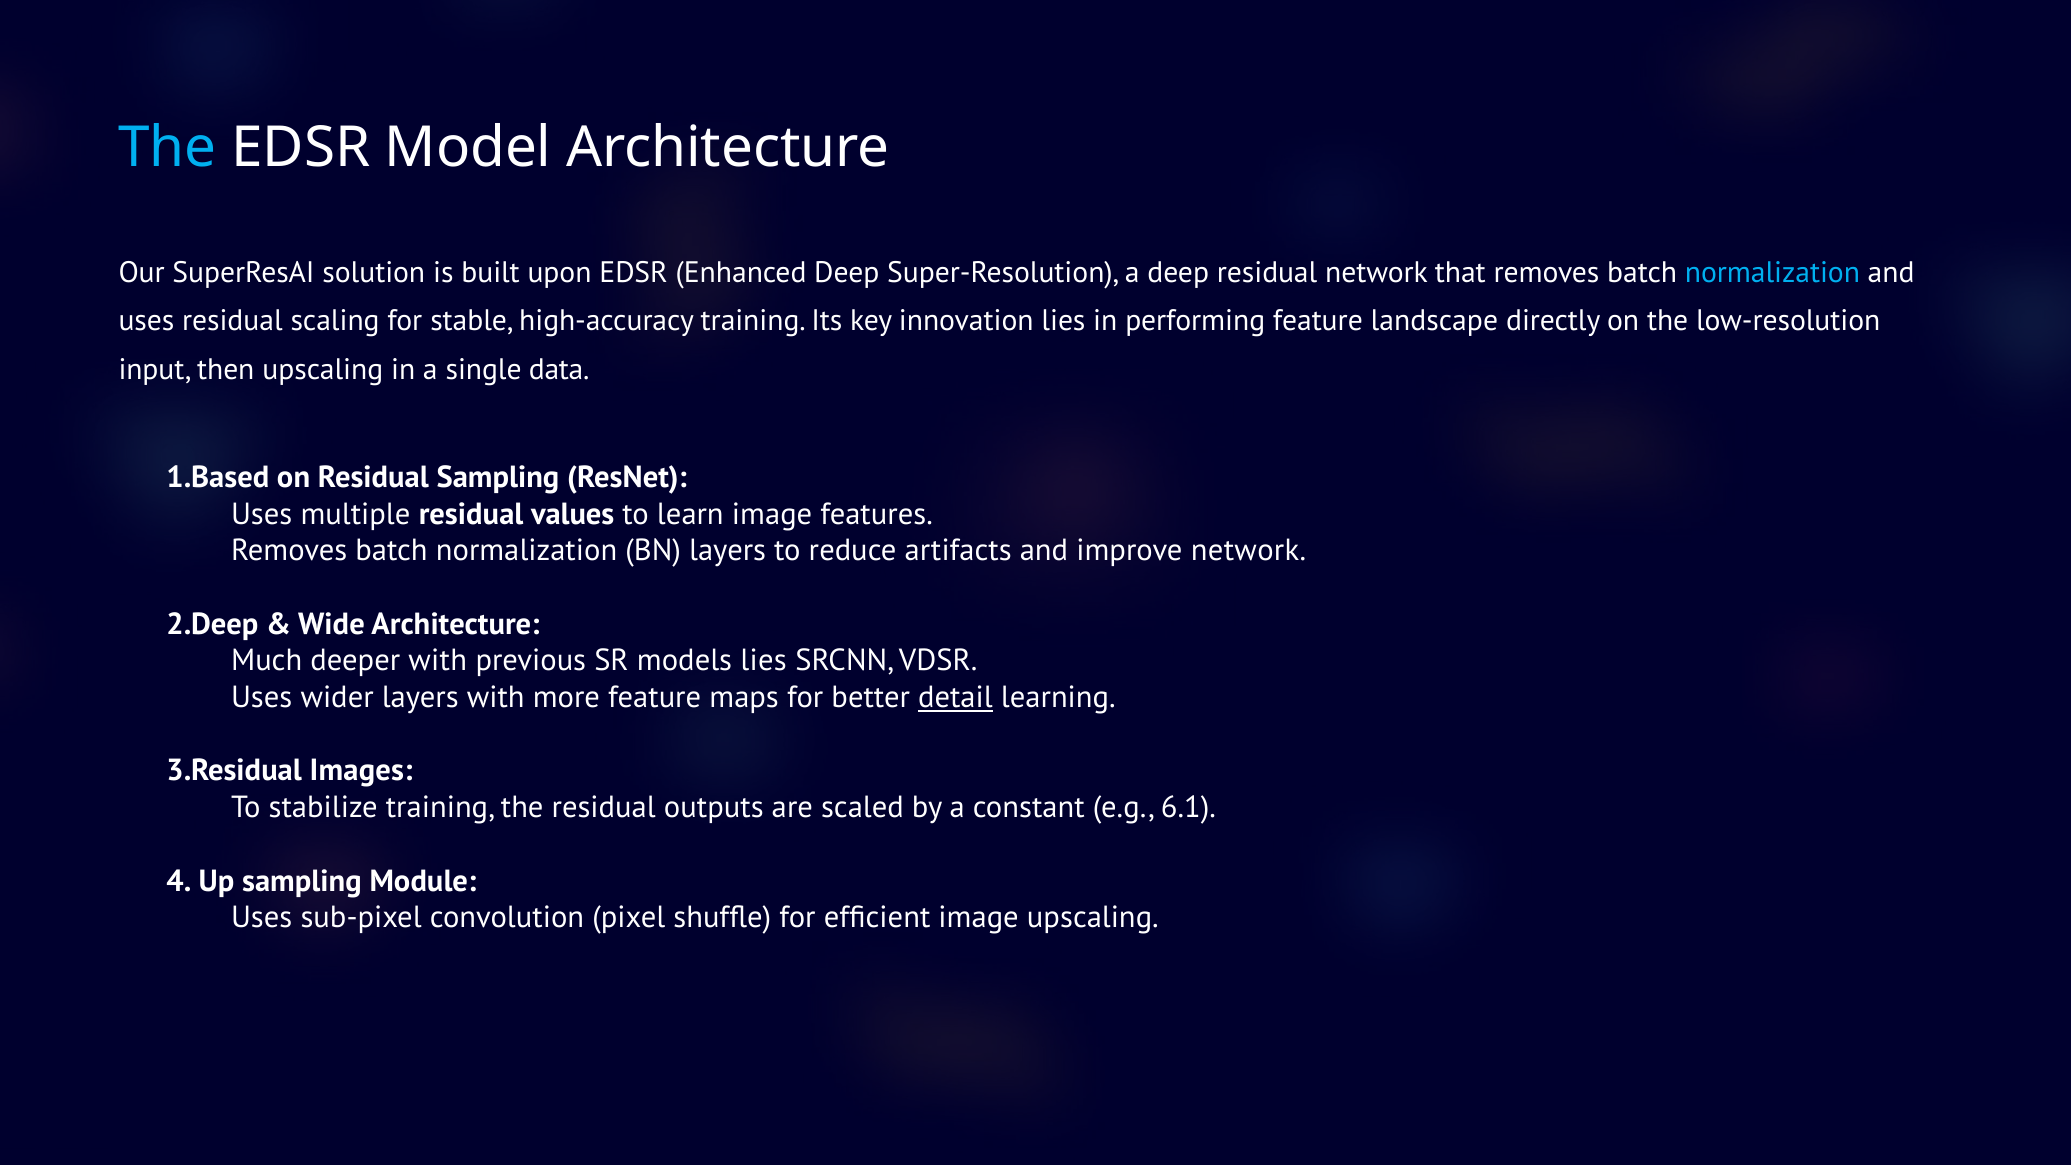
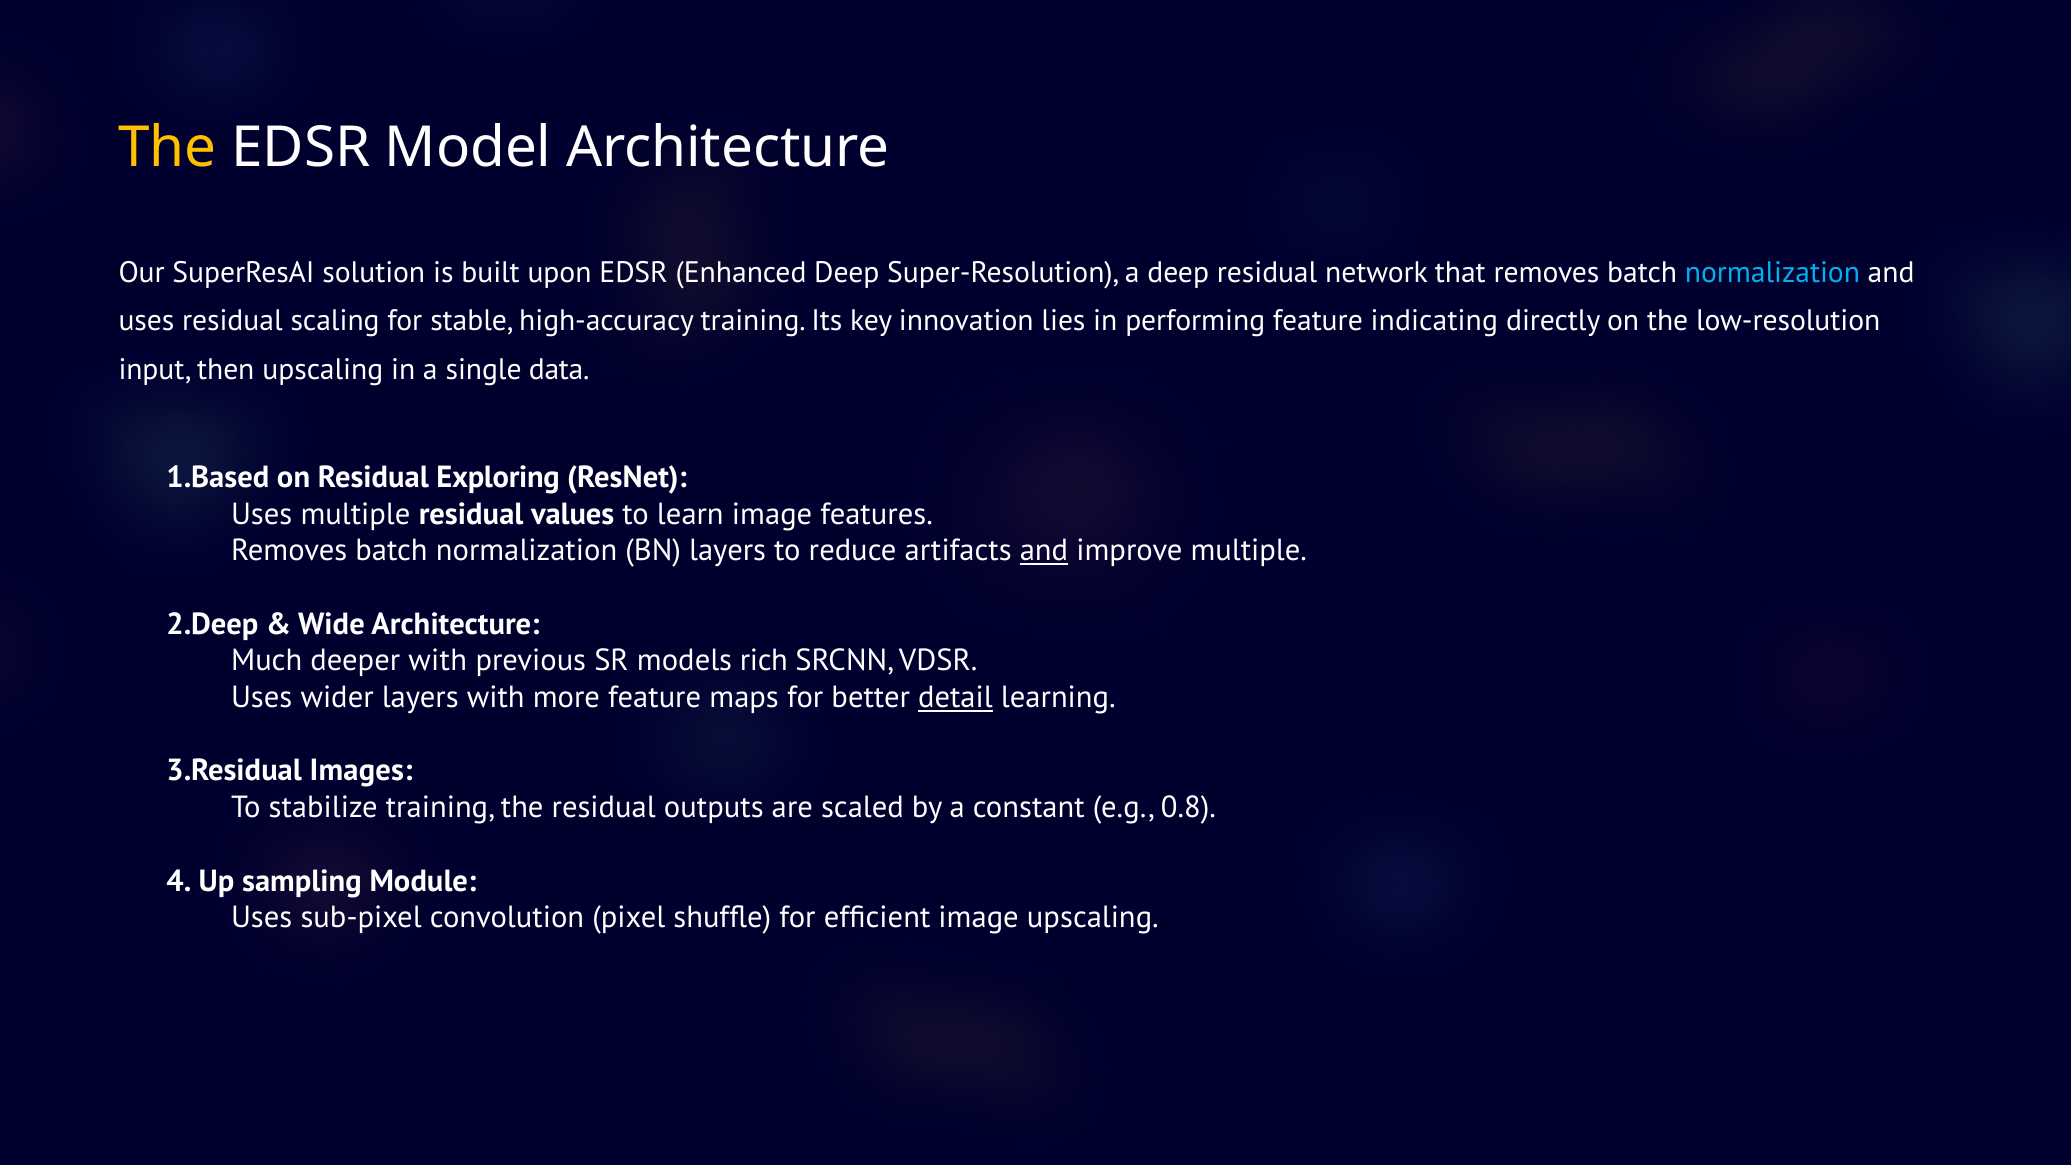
The at (168, 148) colour: light blue -> yellow
landscape: landscape -> indicating
Residual Sampling: Sampling -> Exploring
and at (1044, 551) underline: none -> present
improve network: network -> multiple
models lies: lies -> rich
6.1: 6.1 -> 0.8
